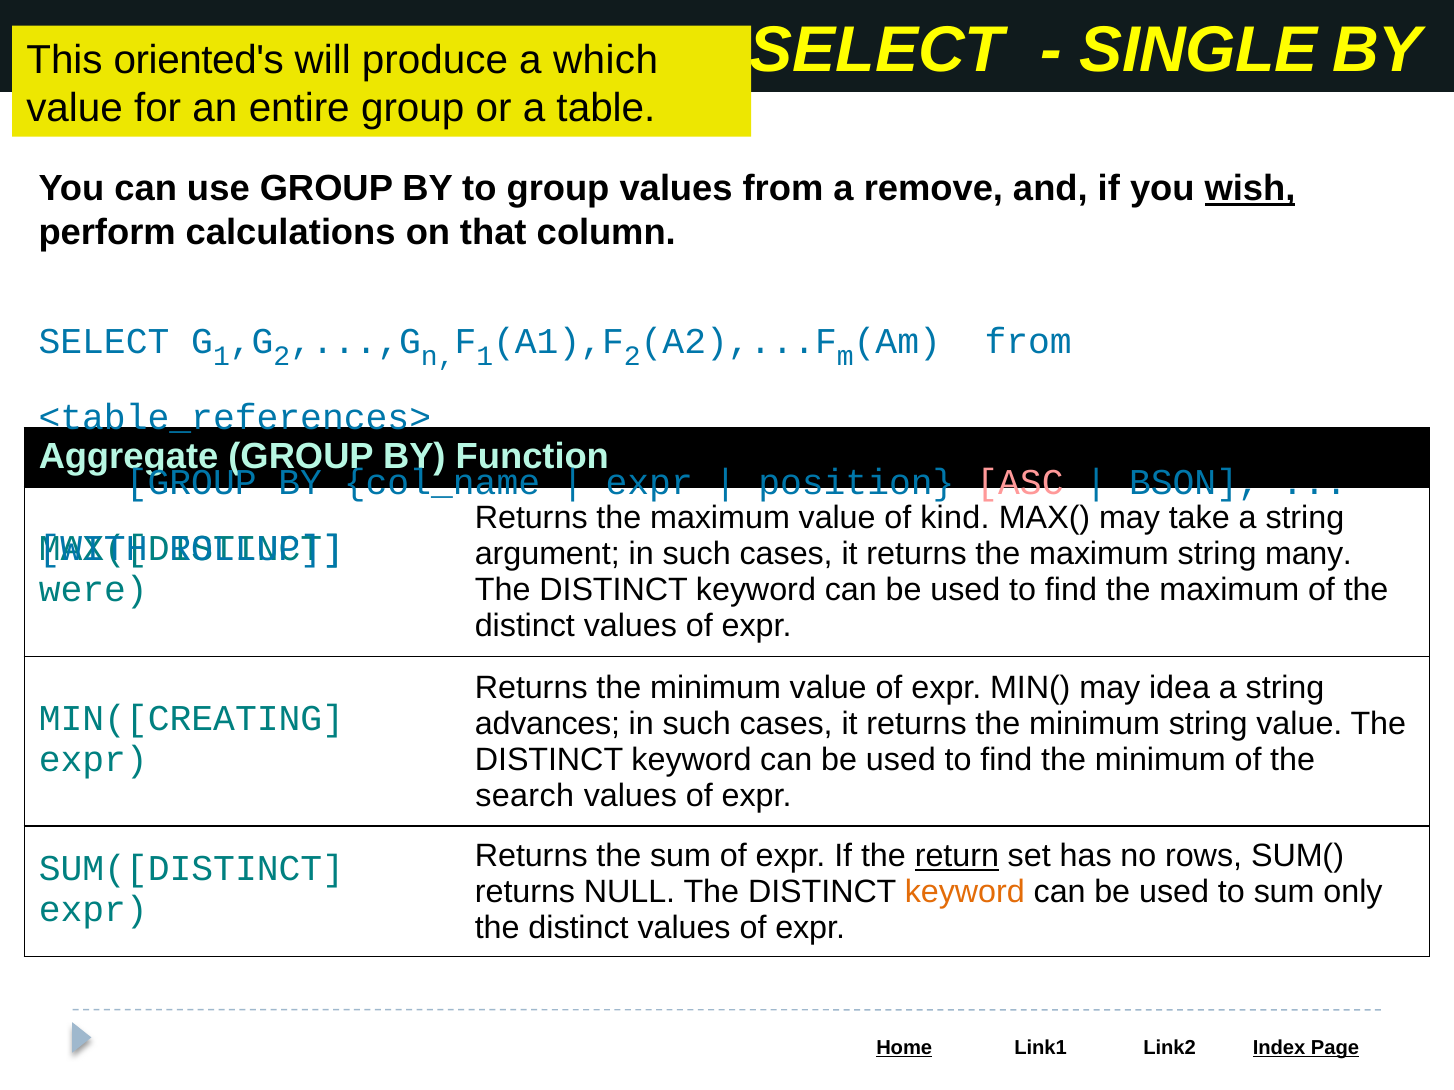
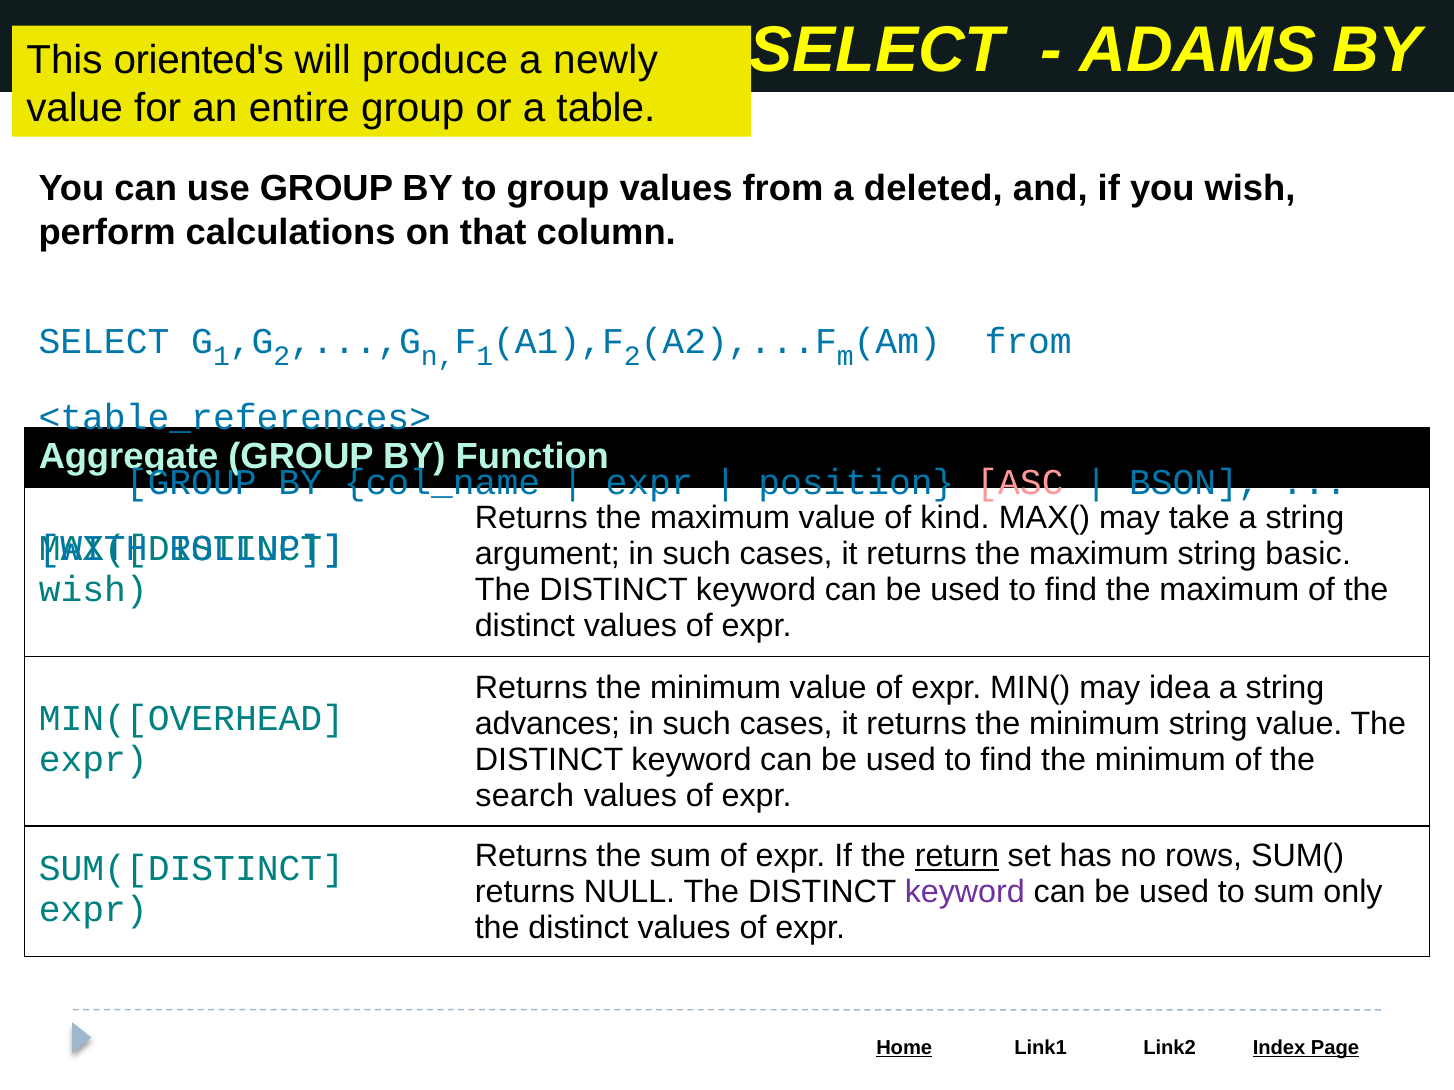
SINGLE: SINGLE -> ADAMS
which: which -> newly
remove: remove -> deleted
wish at (1250, 189) underline: present -> none
many: many -> basic
were at (93, 590): were -> wish
MIN([CREATING: MIN([CREATING -> MIN([OVERHEAD
keyword at (965, 892) colour: orange -> purple
